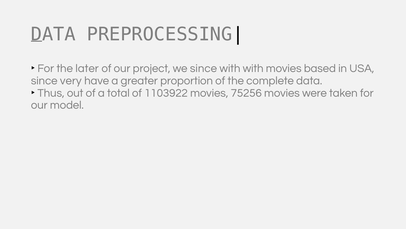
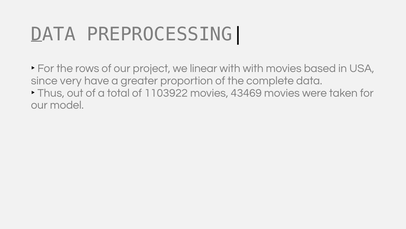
later: later -> rows
we since: since -> linear
75256: 75256 -> 43469
